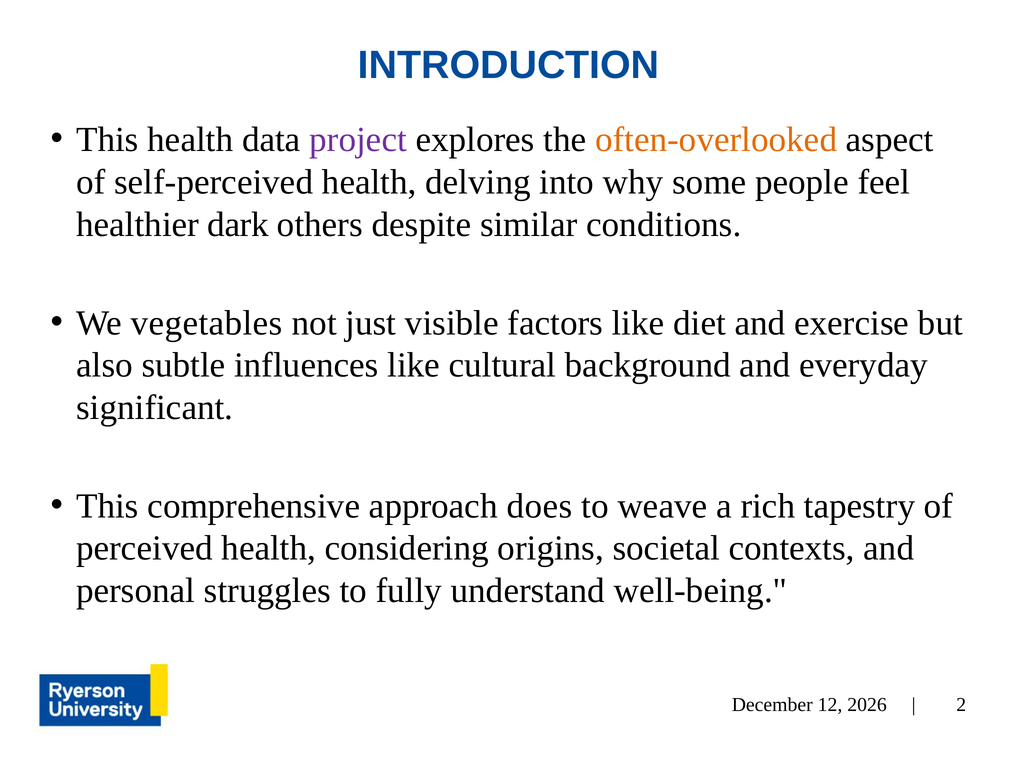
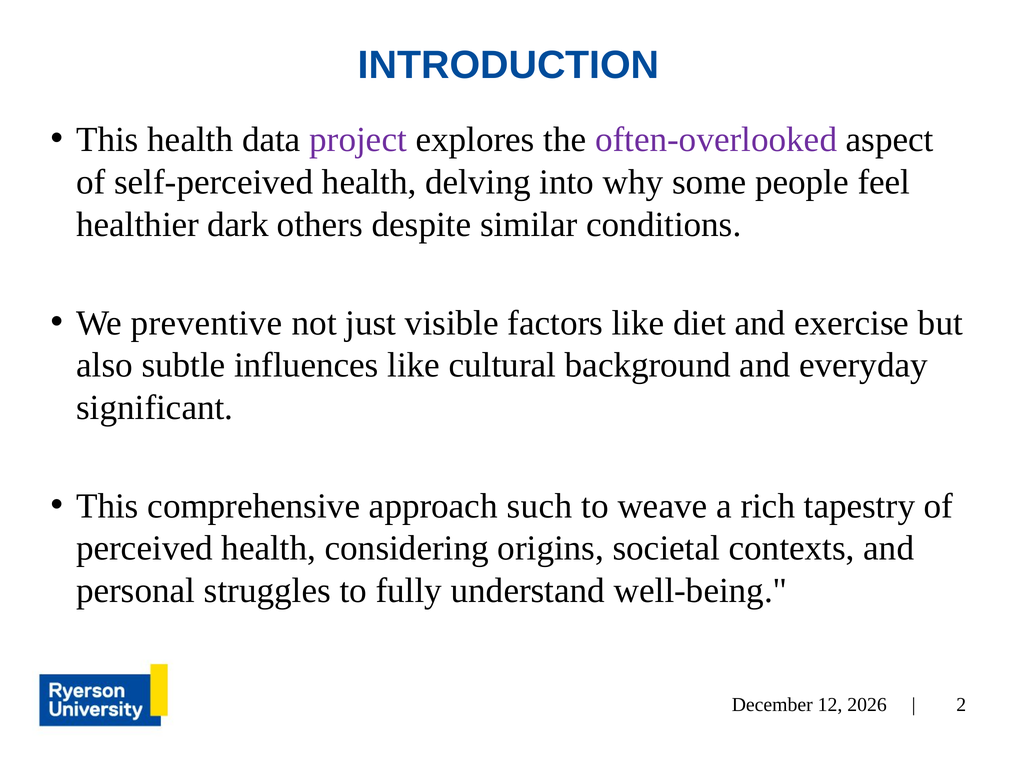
often-overlooked colour: orange -> purple
vegetables: vegetables -> preventive
does: does -> such
